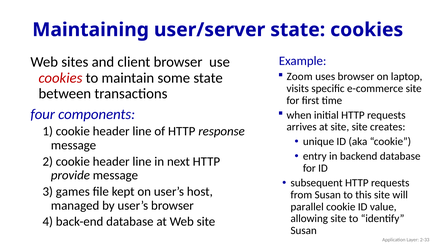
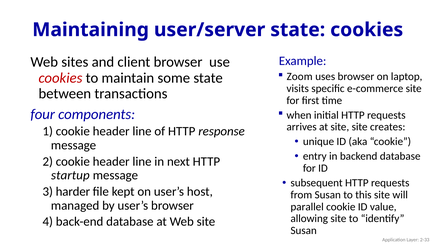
provide: provide -> startup
games: games -> harder
